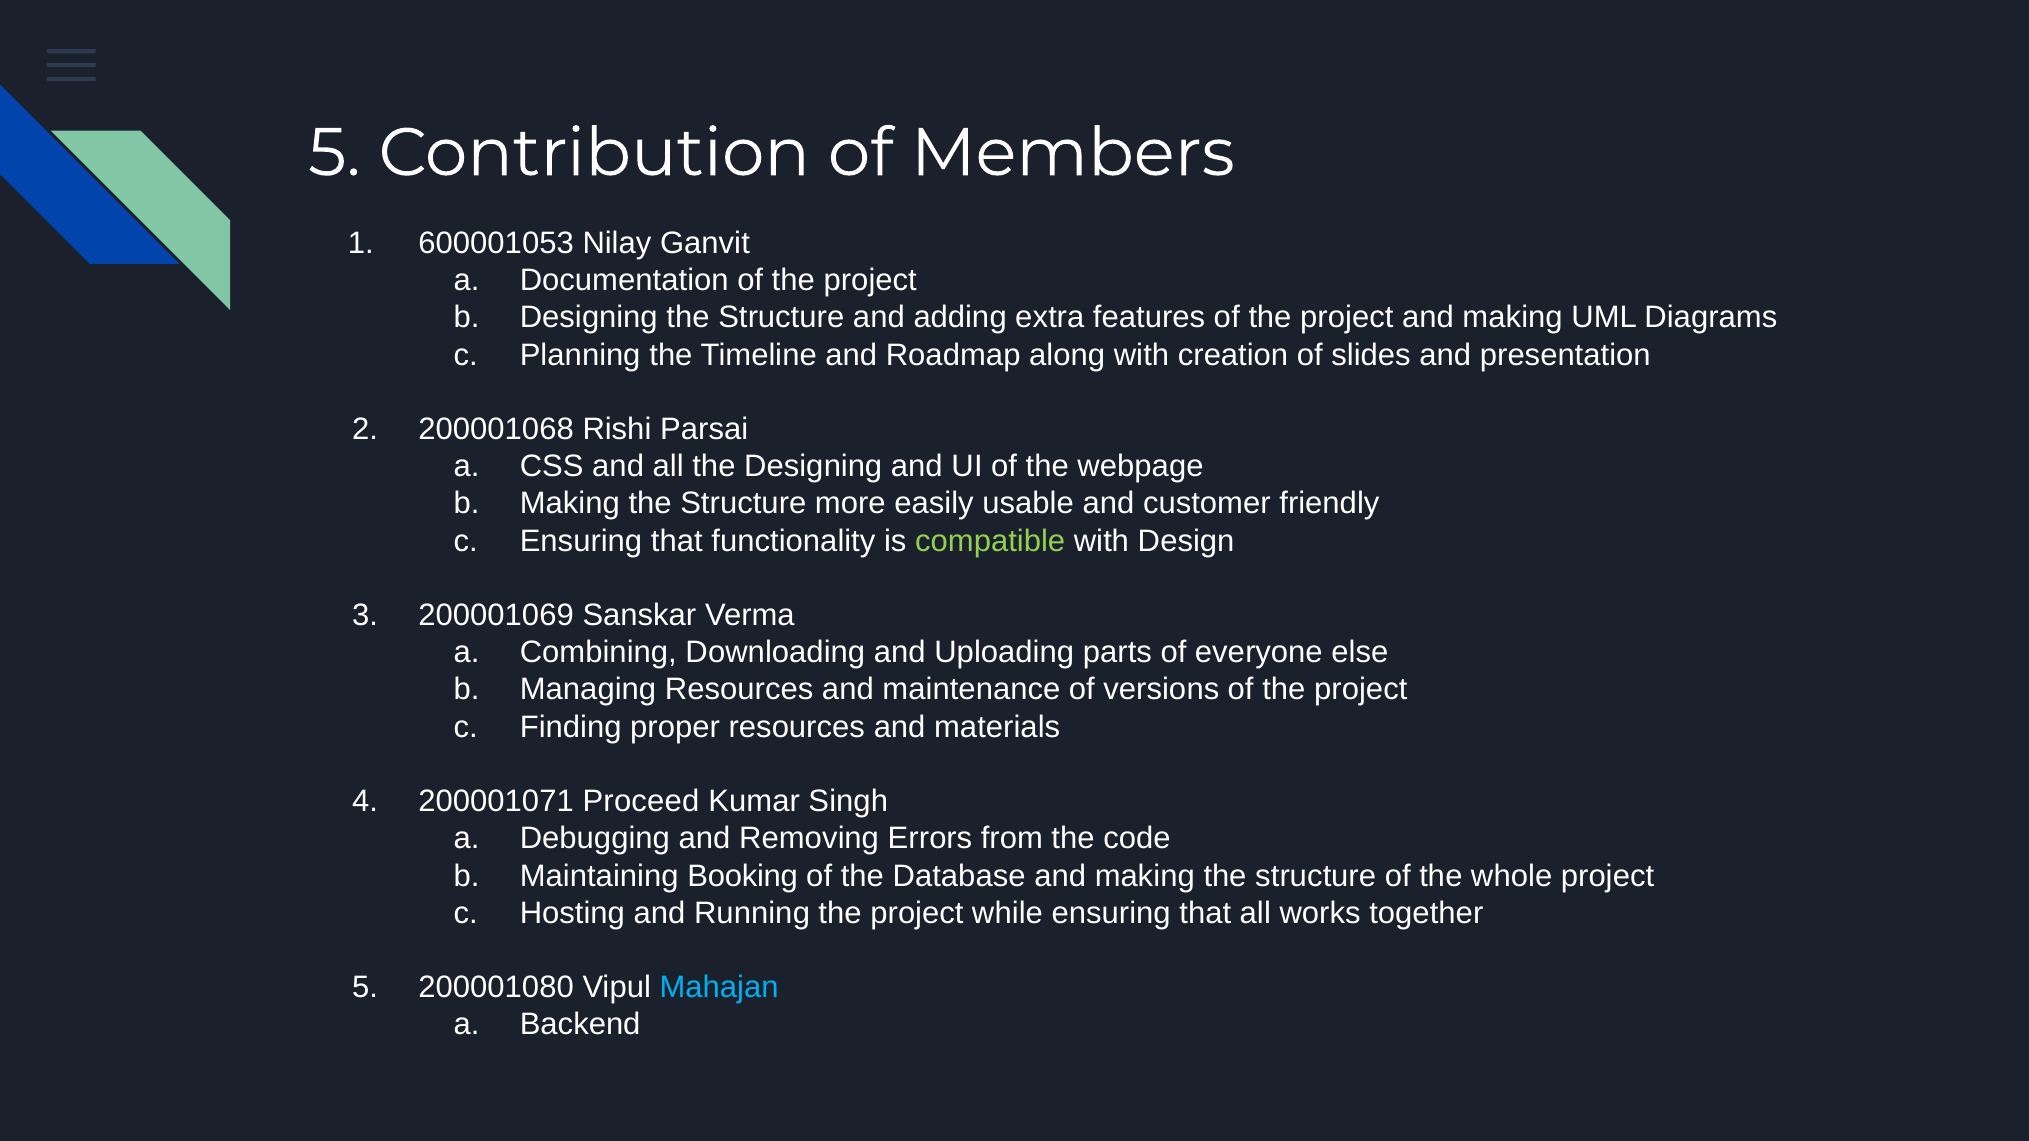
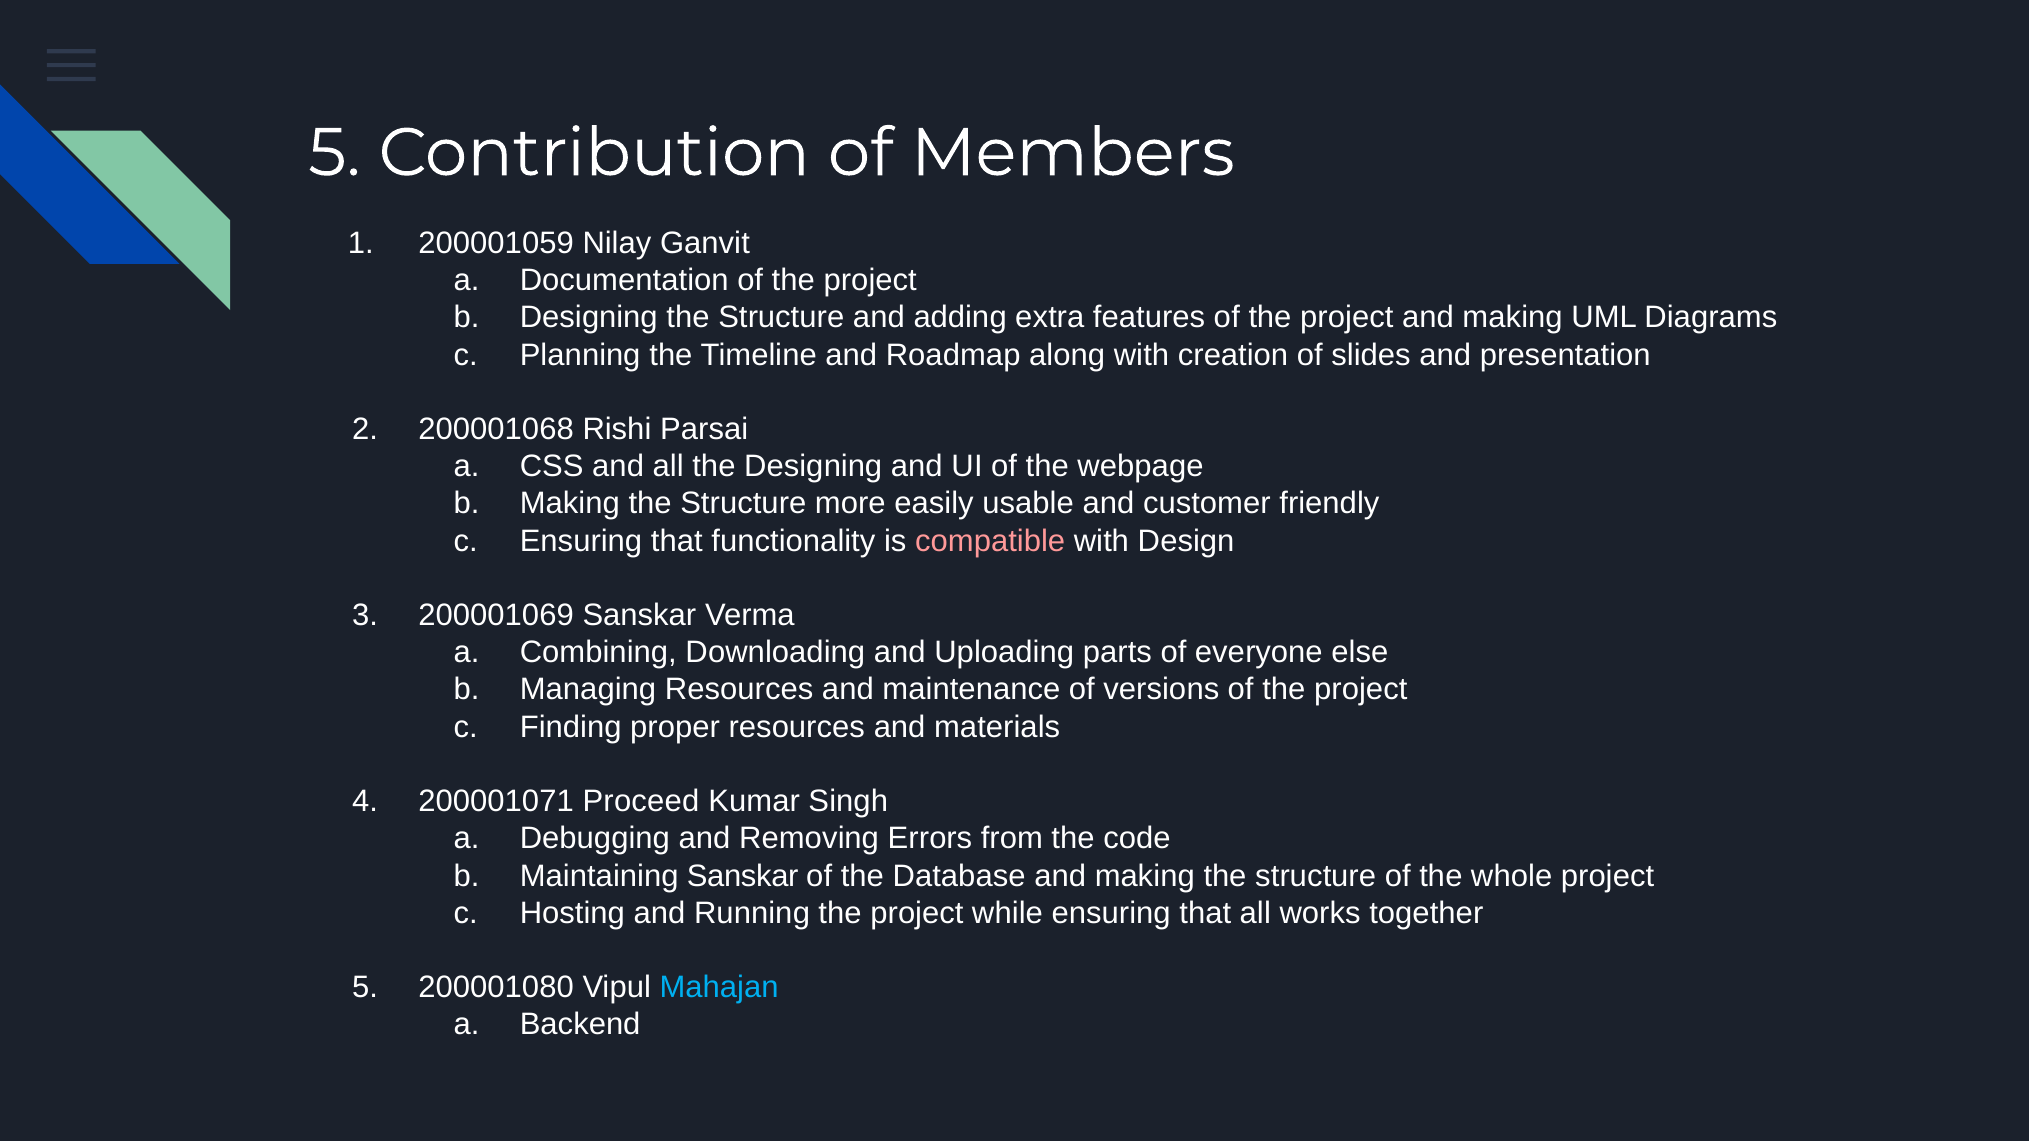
600001053: 600001053 -> 200001059
compatible colour: light green -> pink
Maintaining Booking: Booking -> Sanskar
